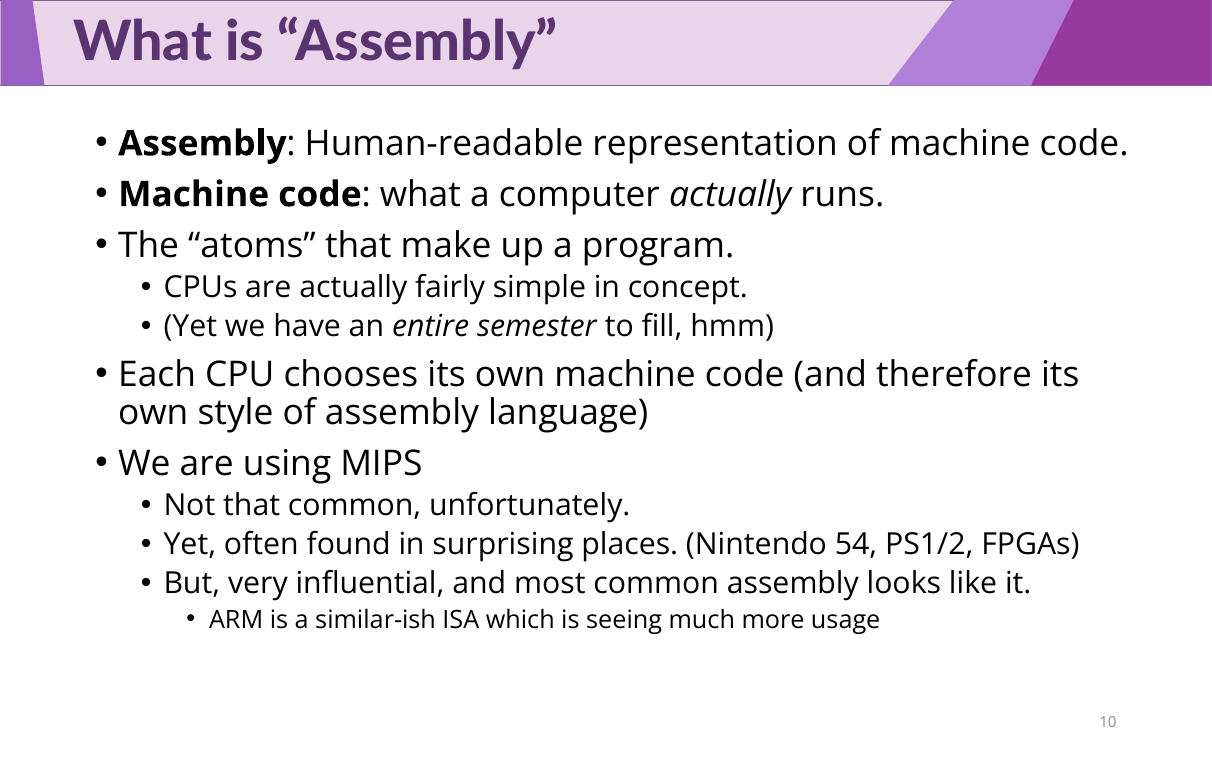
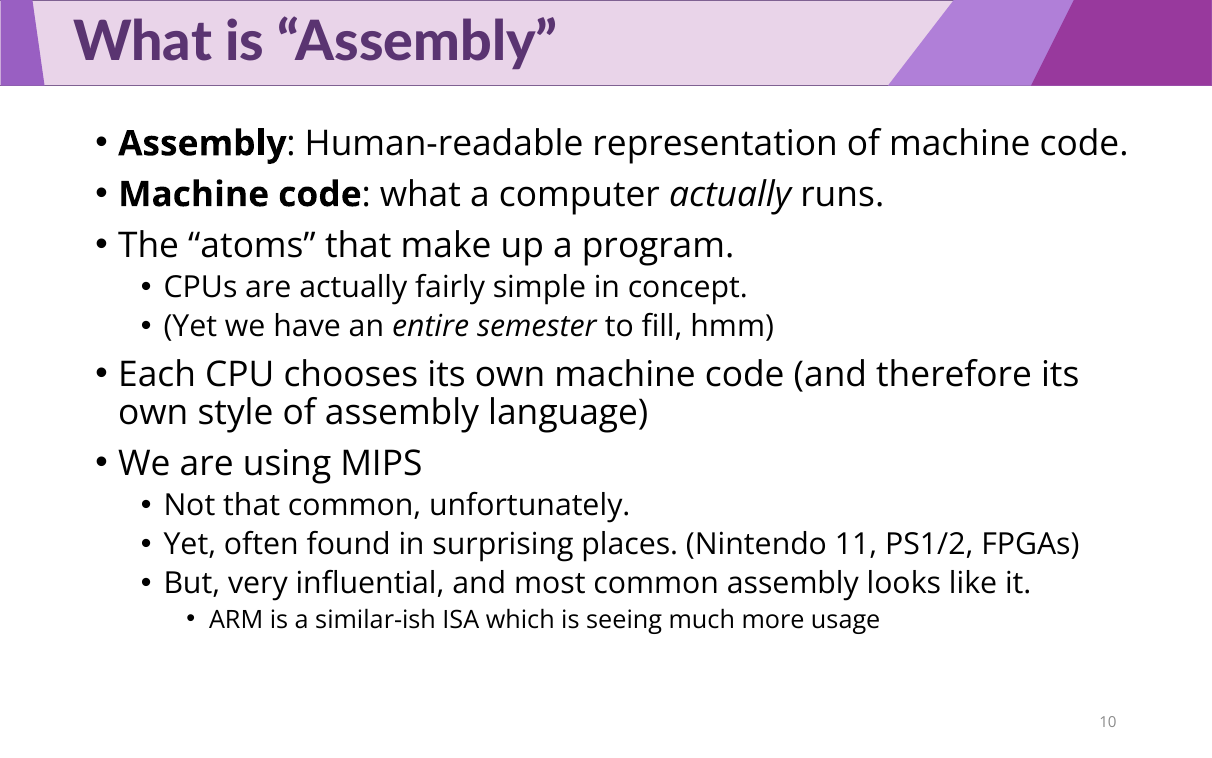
54: 54 -> 11
